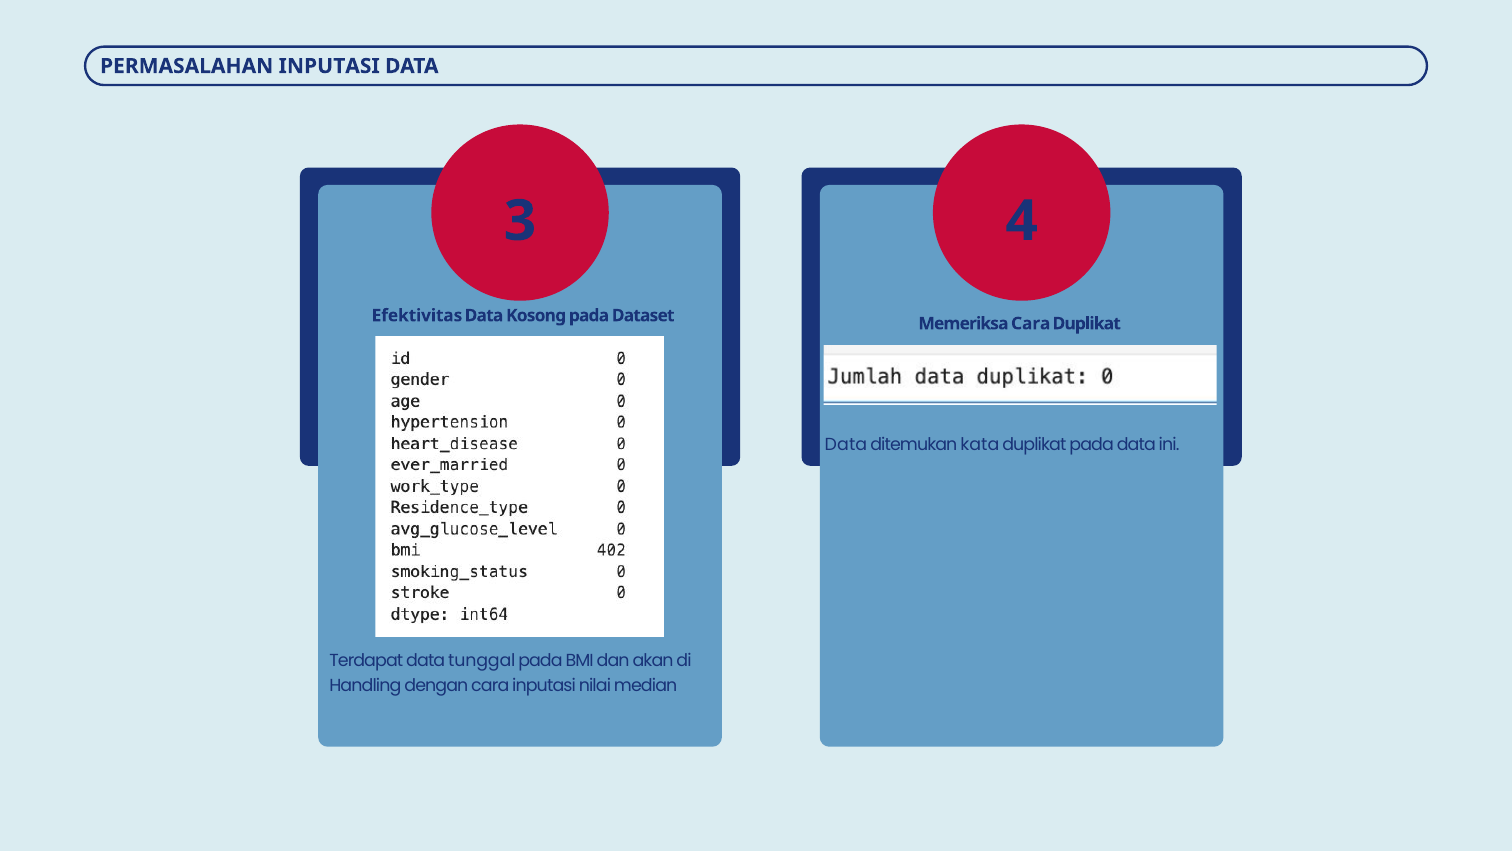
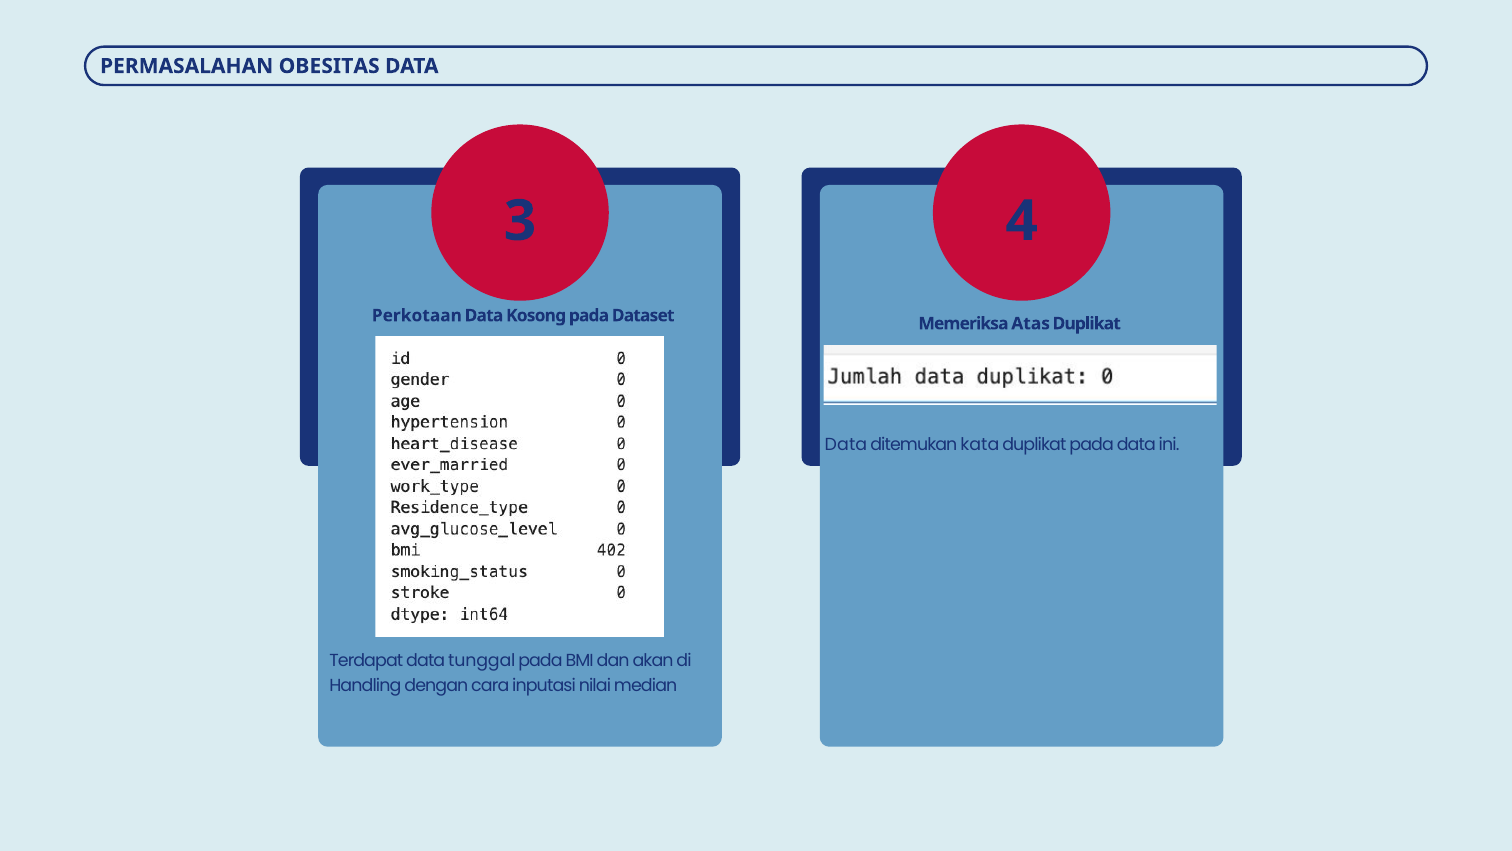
PERMASALAHAN INPUTASI: INPUTASI -> OBESITAS
Efektivitas: Efektivitas -> Perkotaan
Memeriksa Cara: Cara -> Atas
